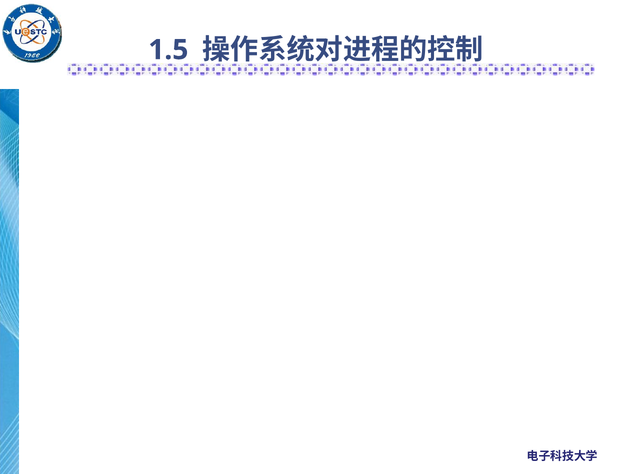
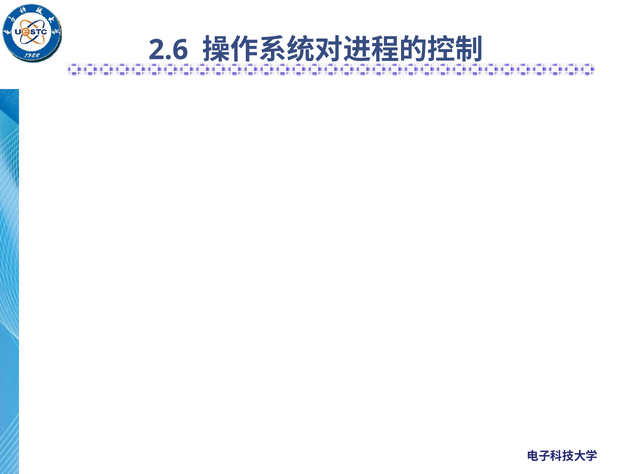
1.5: 1.5 -> 2.6
